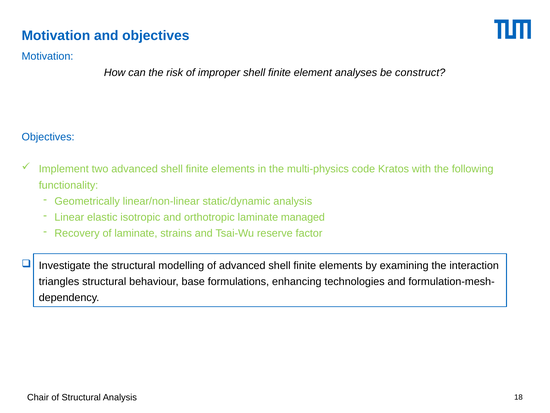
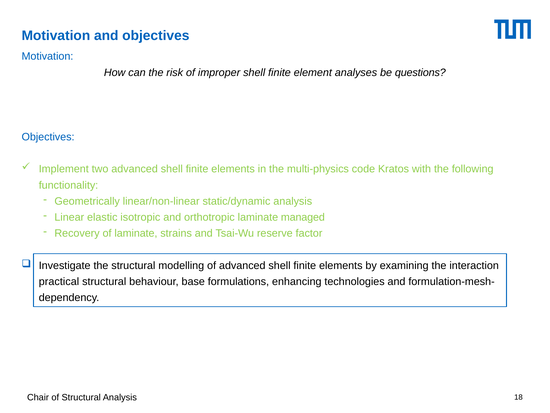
construct: construct -> questions
triangles: triangles -> practical
